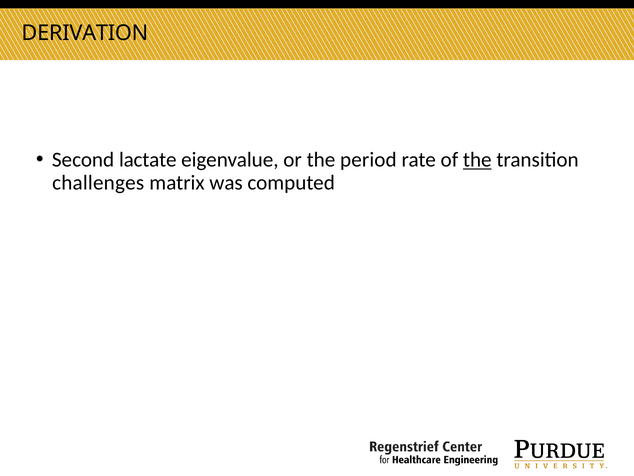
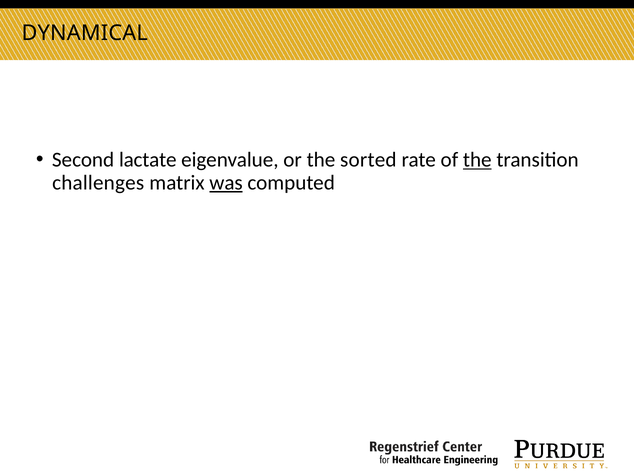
DERIVATION: DERIVATION -> DYNAMICAL
period: period -> sorted
was underline: none -> present
